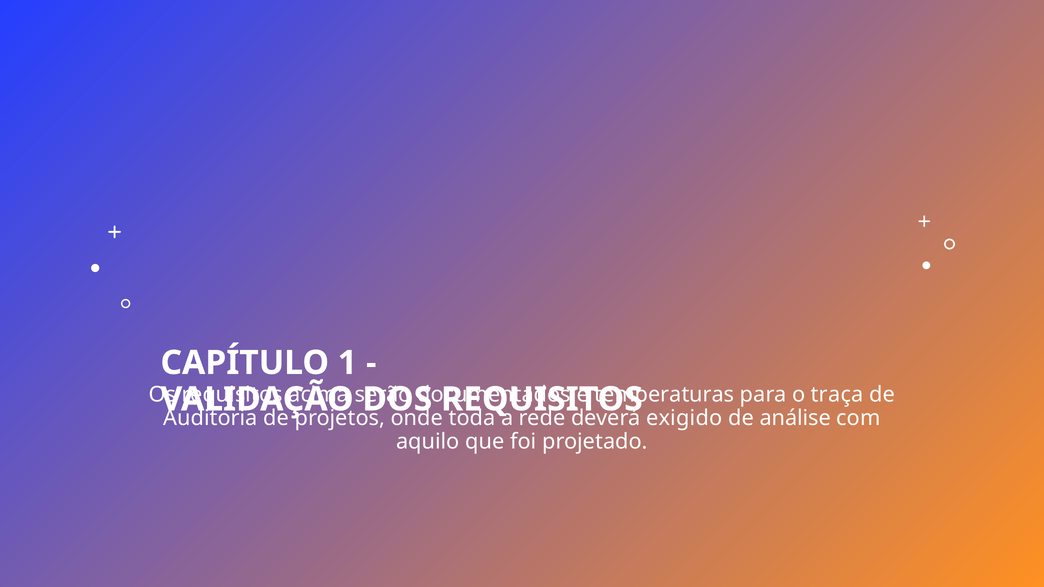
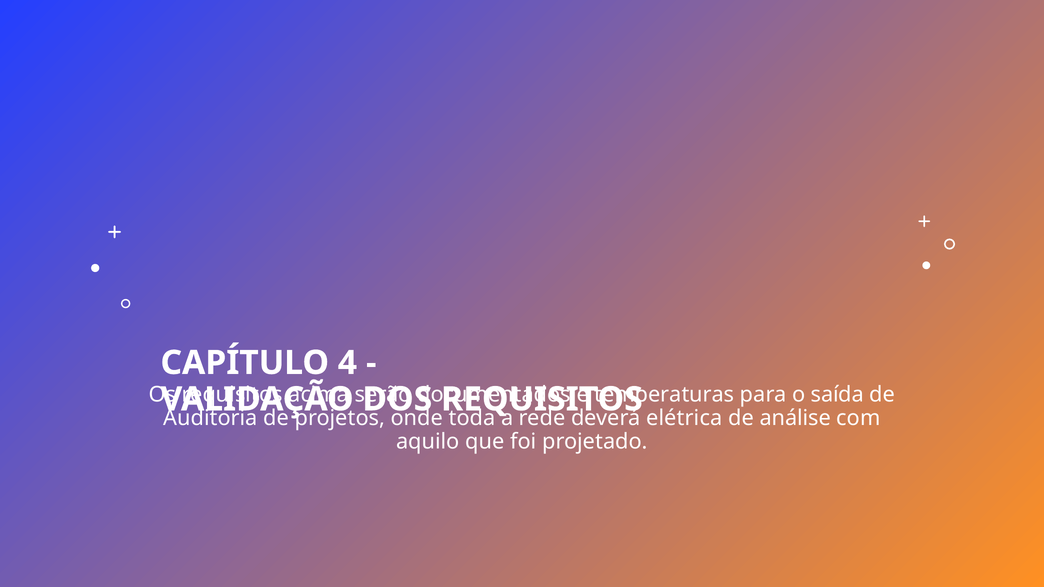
1: 1 -> 4
traça: traça -> saída
exigido: exigido -> elétrica
